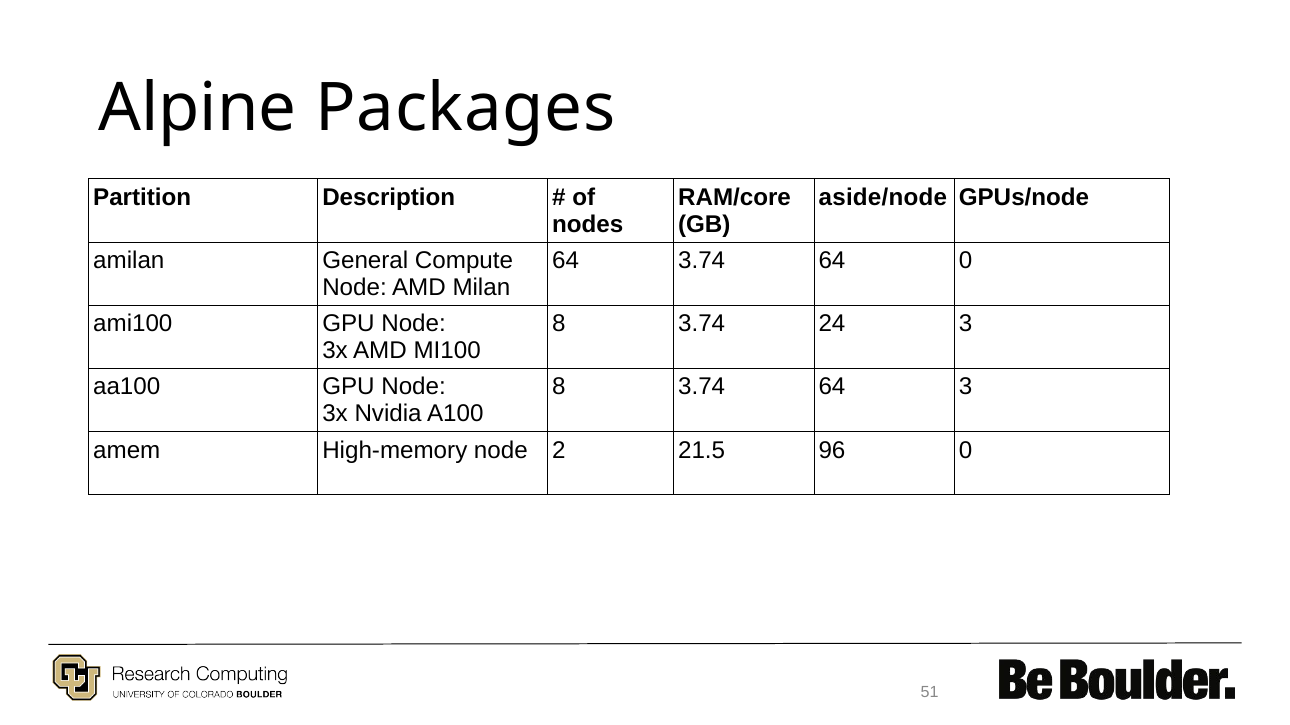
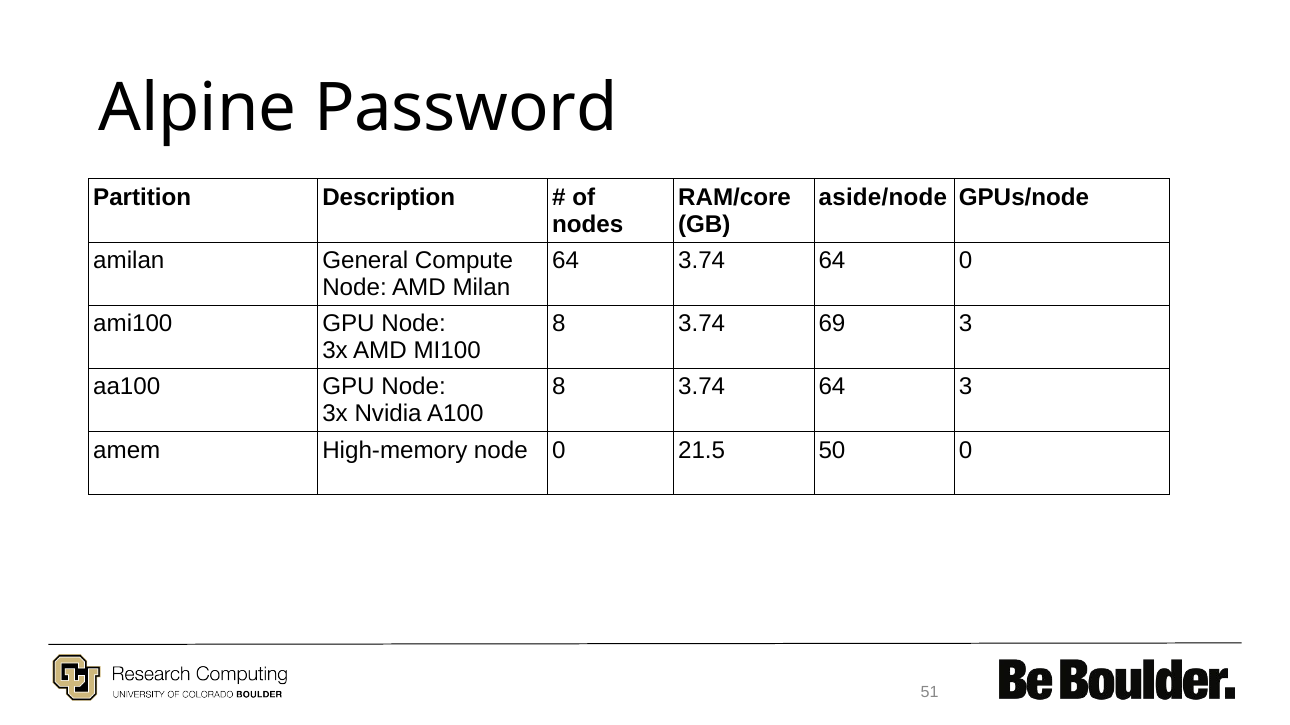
Packages: Packages -> Password
24: 24 -> 69
node 2: 2 -> 0
96: 96 -> 50
